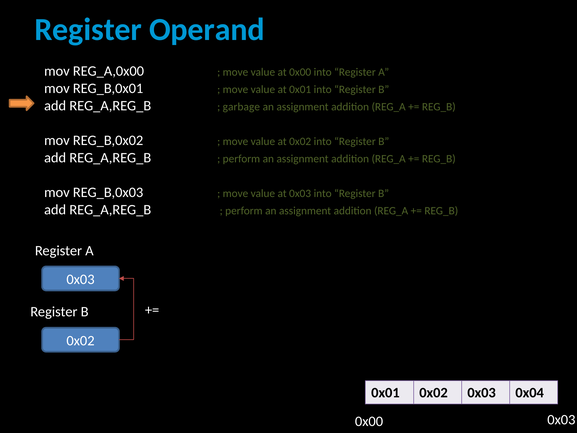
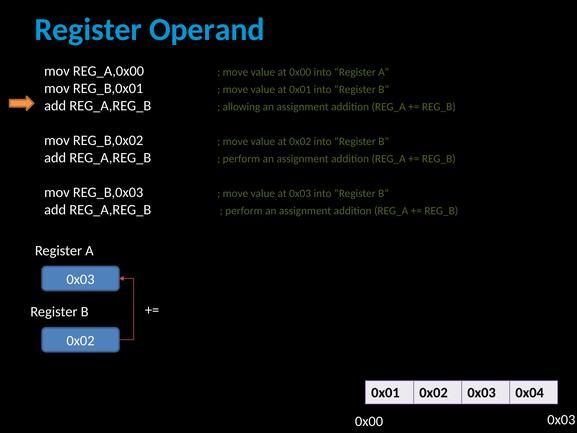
garbage: garbage -> allowing
